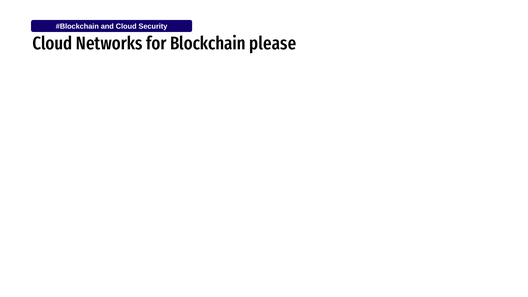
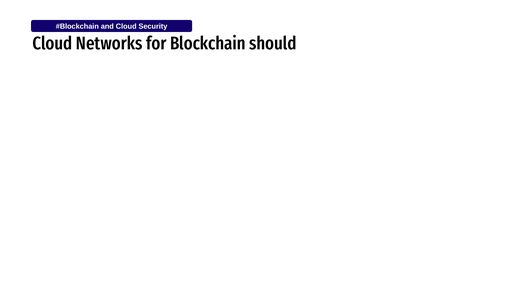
please: please -> should
